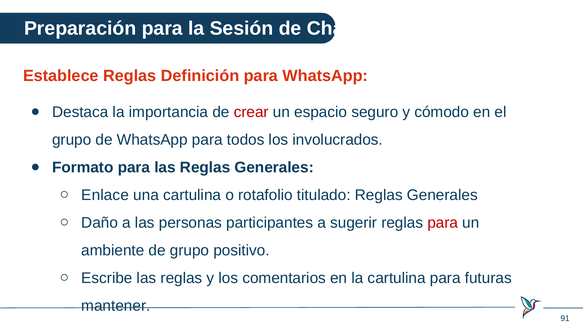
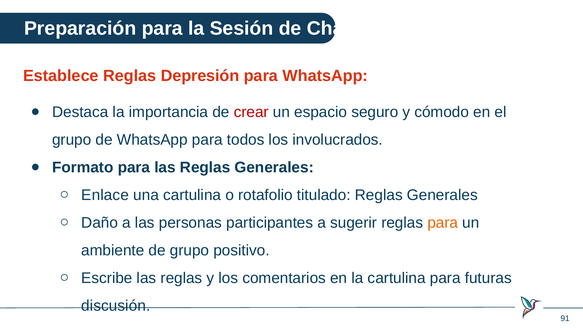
Definición: Definición -> Depresión
para at (443, 223) colour: red -> orange
mantener: mantener -> discusión
